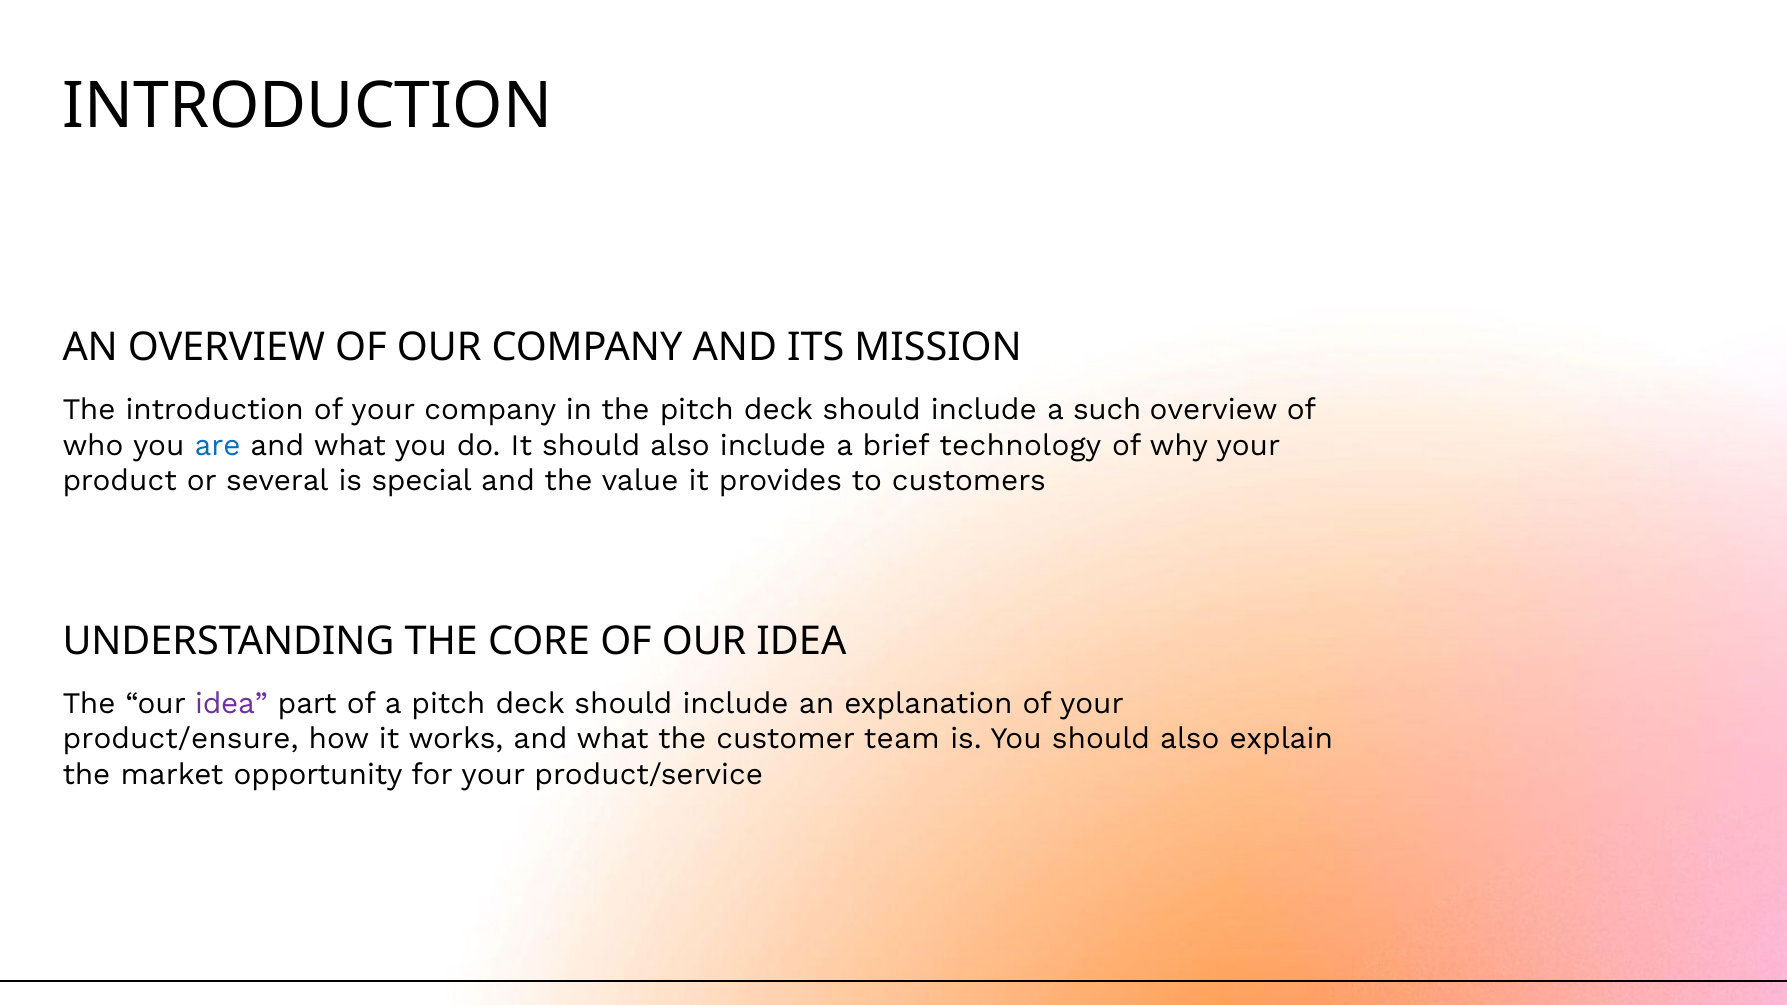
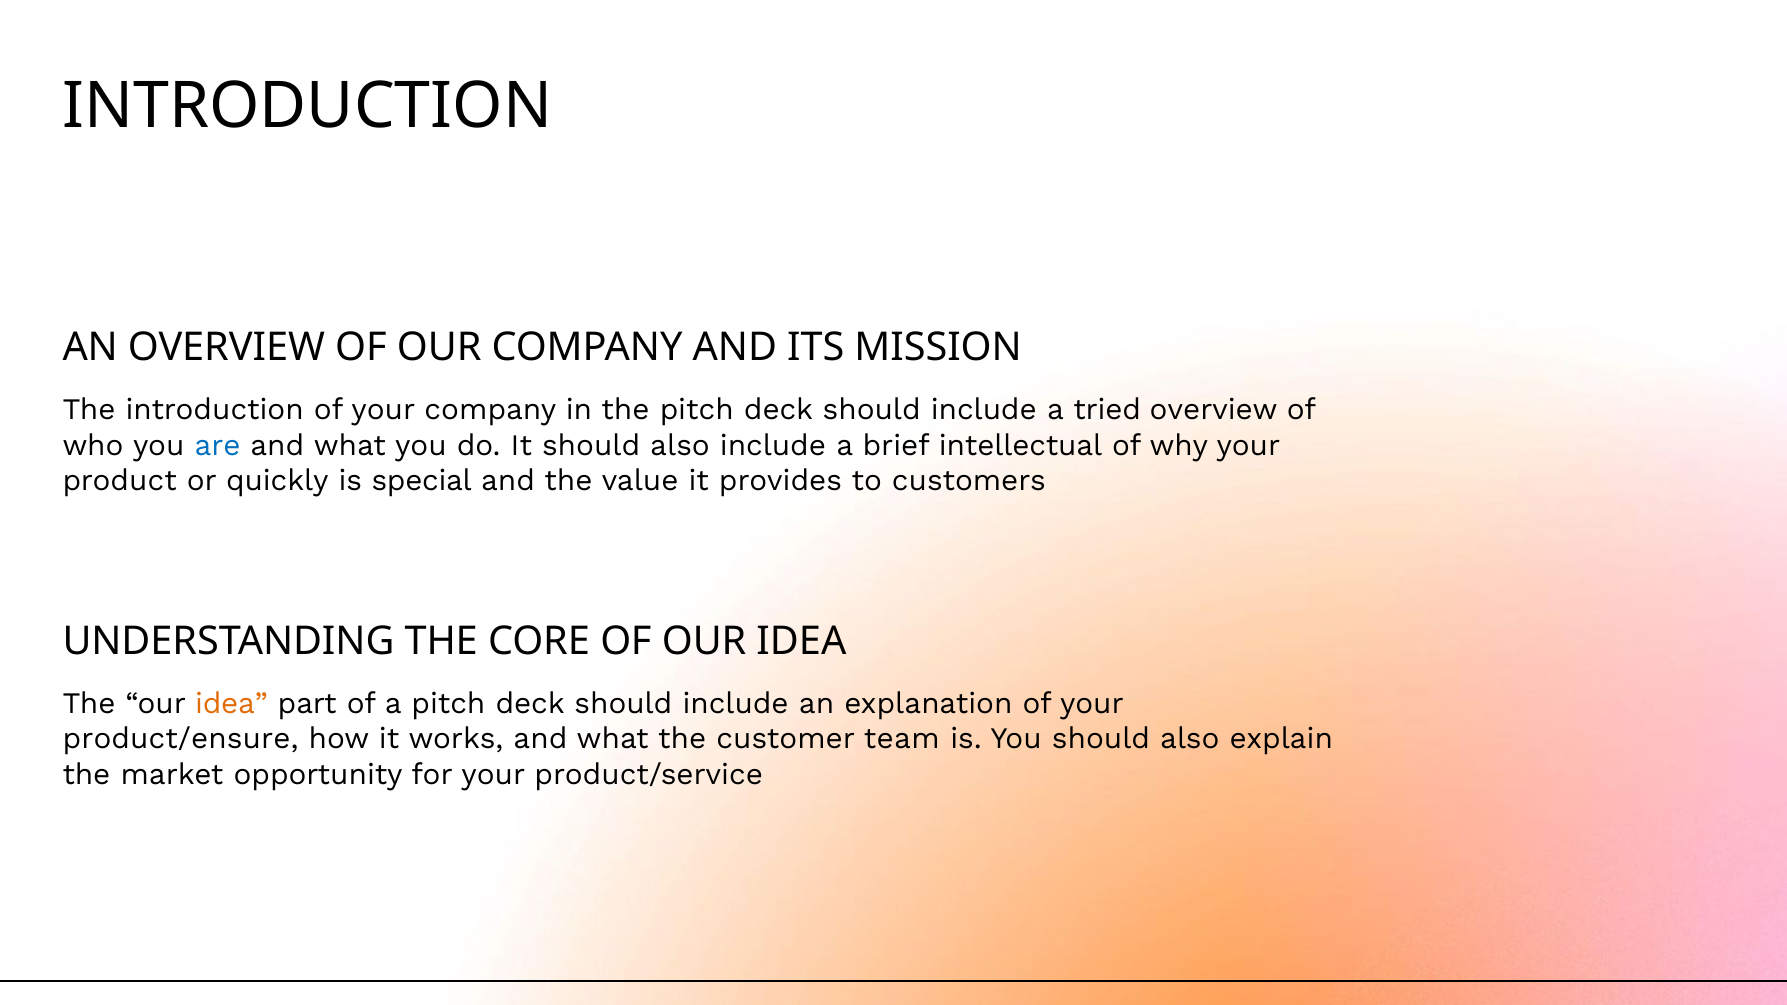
such: such -> tried
technology: technology -> intellectual
several: several -> quickly
idea at (232, 703) colour: purple -> orange
